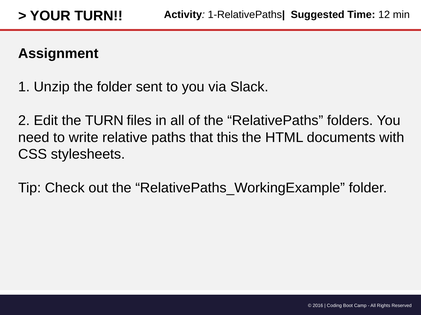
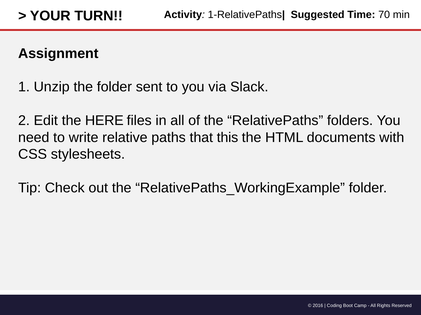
12: 12 -> 70
the TURN: TURN -> HERE
